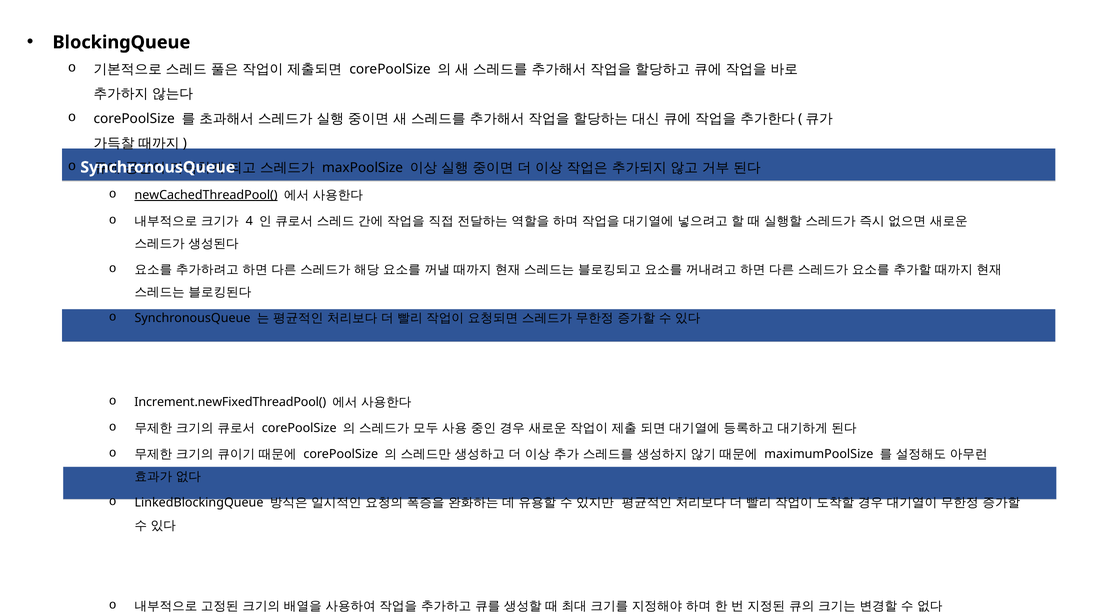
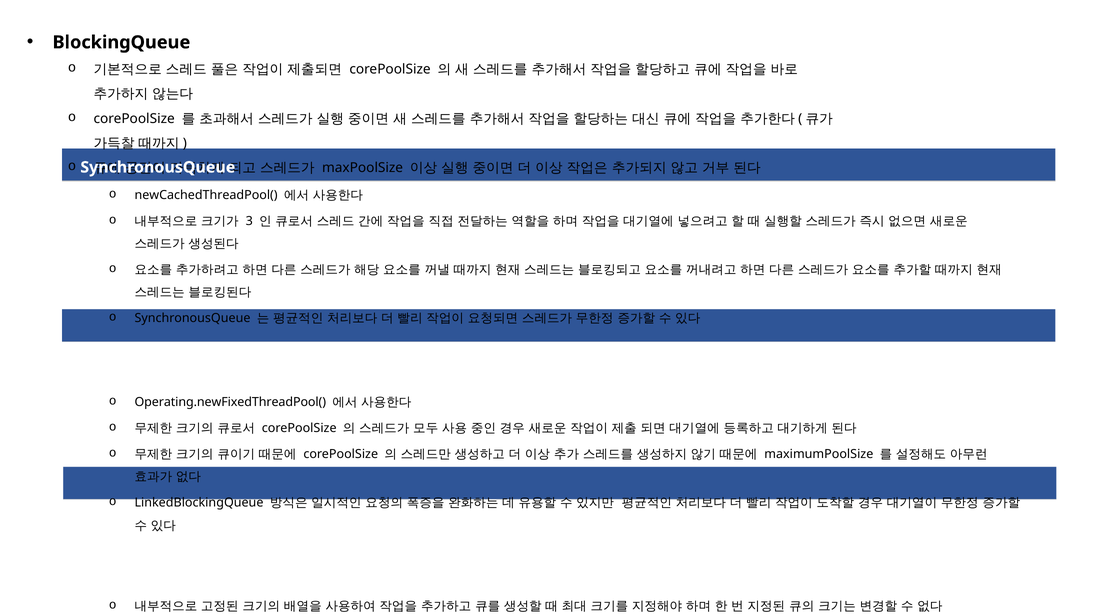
newCachedThreadPool( underline: present -> none
4: 4 -> 3
Increment.newFixedThreadPool(: Increment.newFixedThreadPool( -> Operating.newFixedThreadPool(
